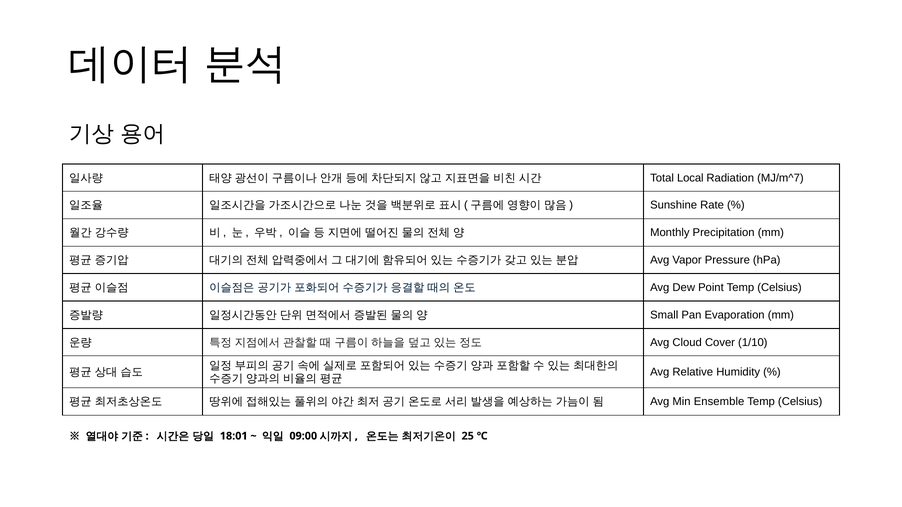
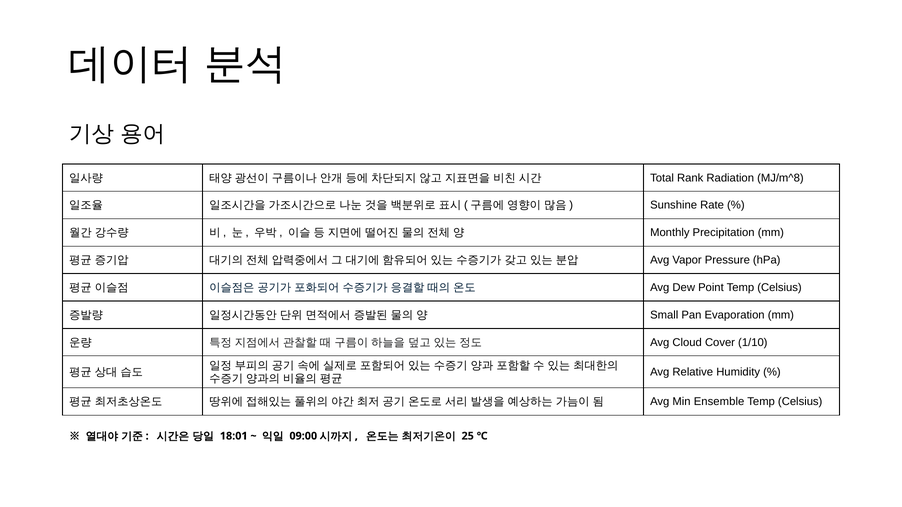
Local: Local -> Rank
MJ/m^7: MJ/m^7 -> MJ/m^8
